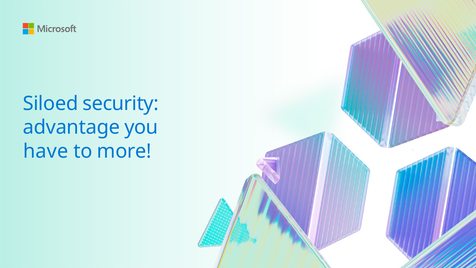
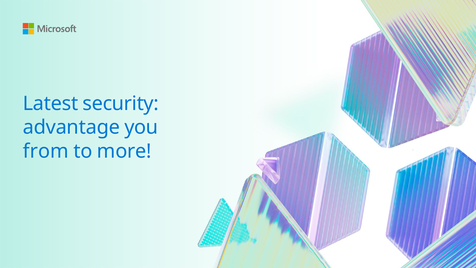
Siloed: Siloed -> Latest
have: have -> from
